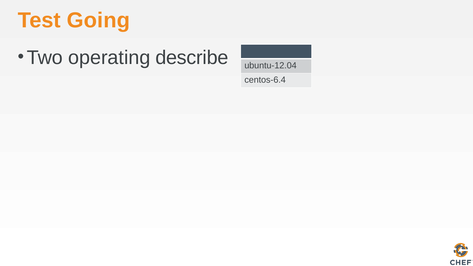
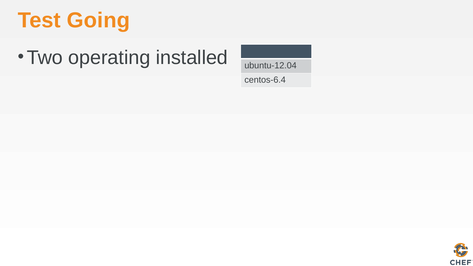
describe: describe -> installed
